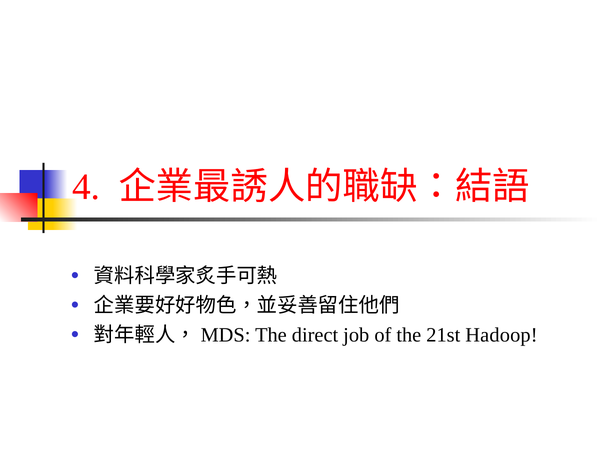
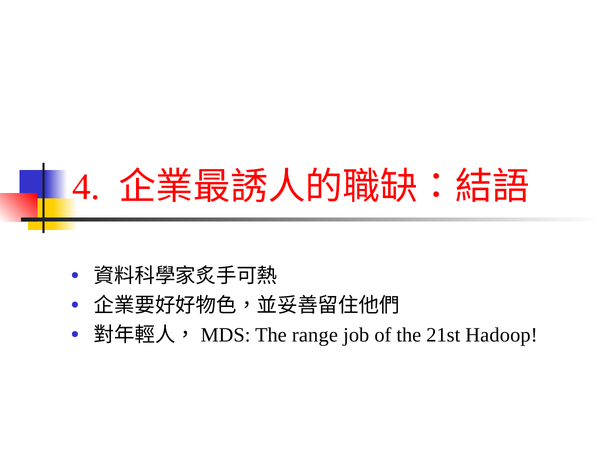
direct: direct -> range
